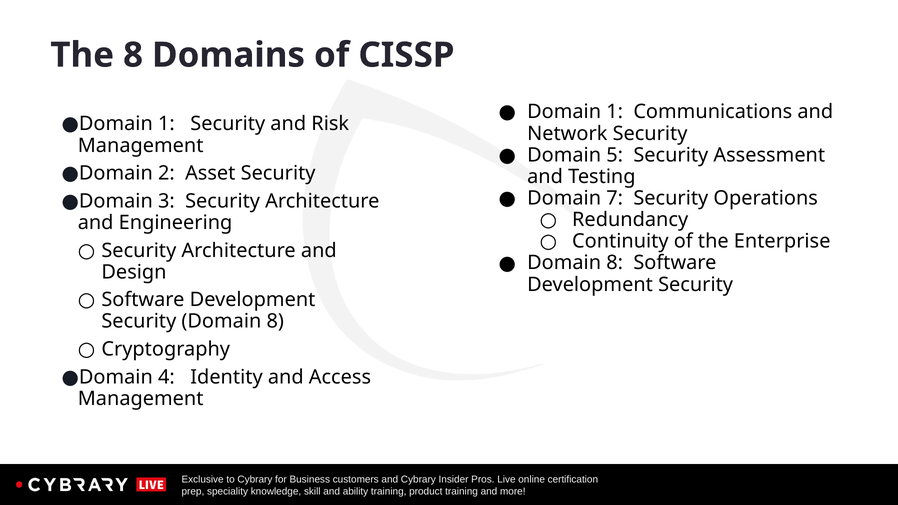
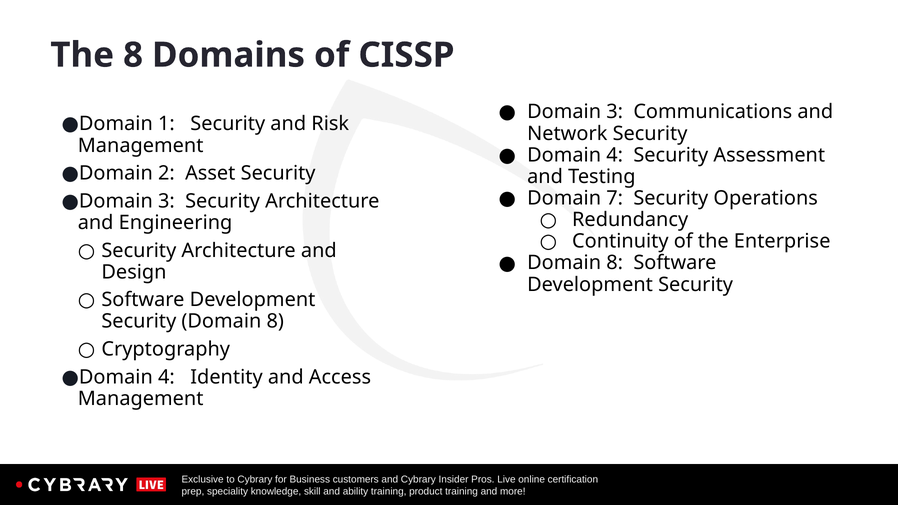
1 at (615, 112): 1 -> 3
5 at (615, 155): 5 -> 4
